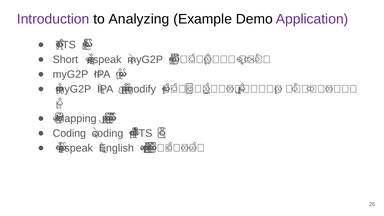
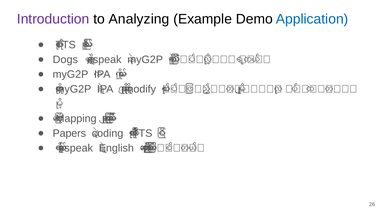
Application colour: purple -> blue
Short: Short -> Dogs
Coding at (69, 133): Coding -> Papers
